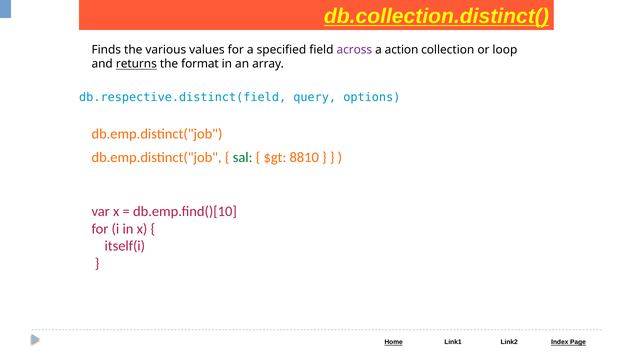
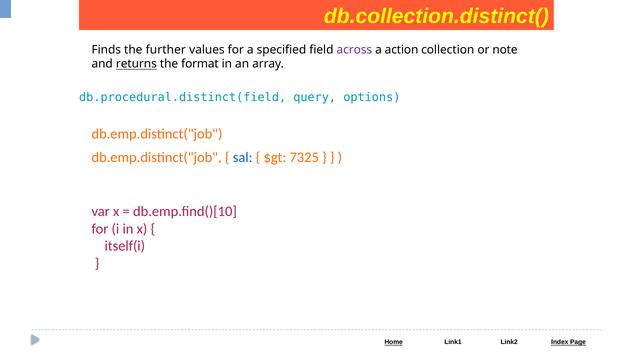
db.collection.distinct( underline: present -> none
various: various -> further
loop: loop -> note
db.respective.distinct(field: db.respective.distinct(field -> db.procedural.distinct(field
sal colour: green -> blue
8810: 8810 -> 7325
